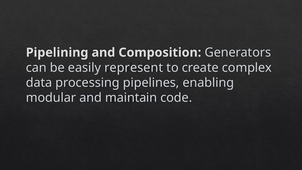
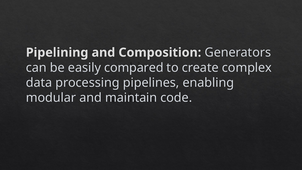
represent: represent -> compared
